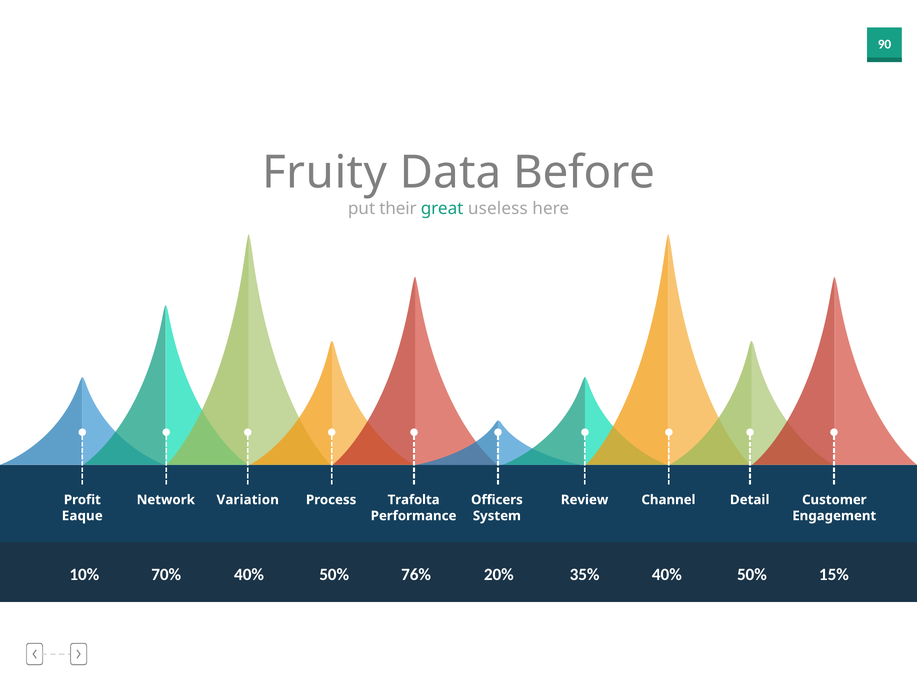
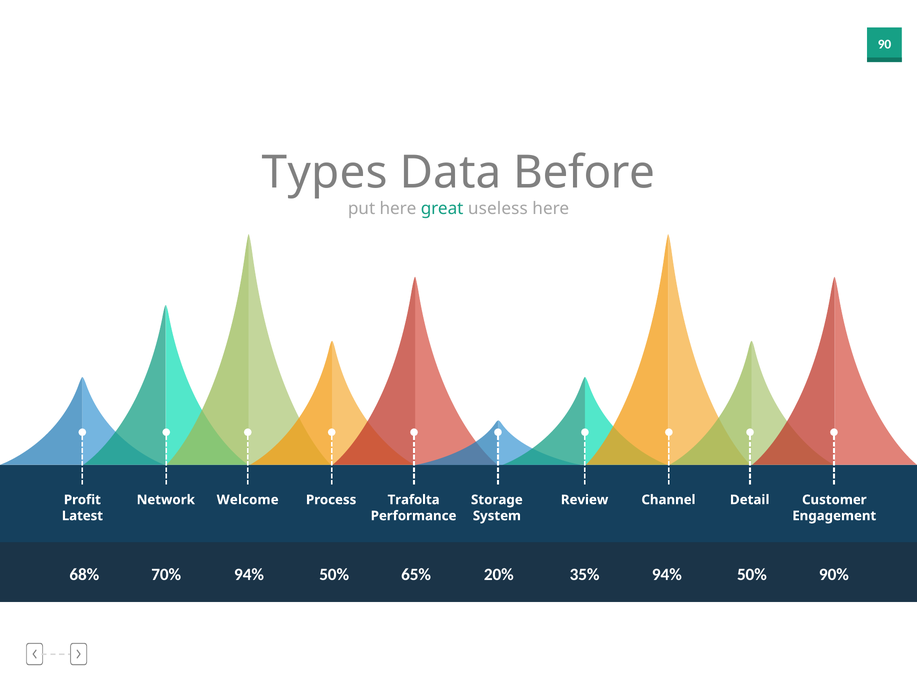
Fruity: Fruity -> Types
put their: their -> here
Variation: Variation -> Welcome
Officers: Officers -> Storage
Eaque: Eaque -> Latest
10%: 10% -> 68%
70% 40%: 40% -> 94%
76%: 76% -> 65%
35% 40%: 40% -> 94%
15%: 15% -> 90%
